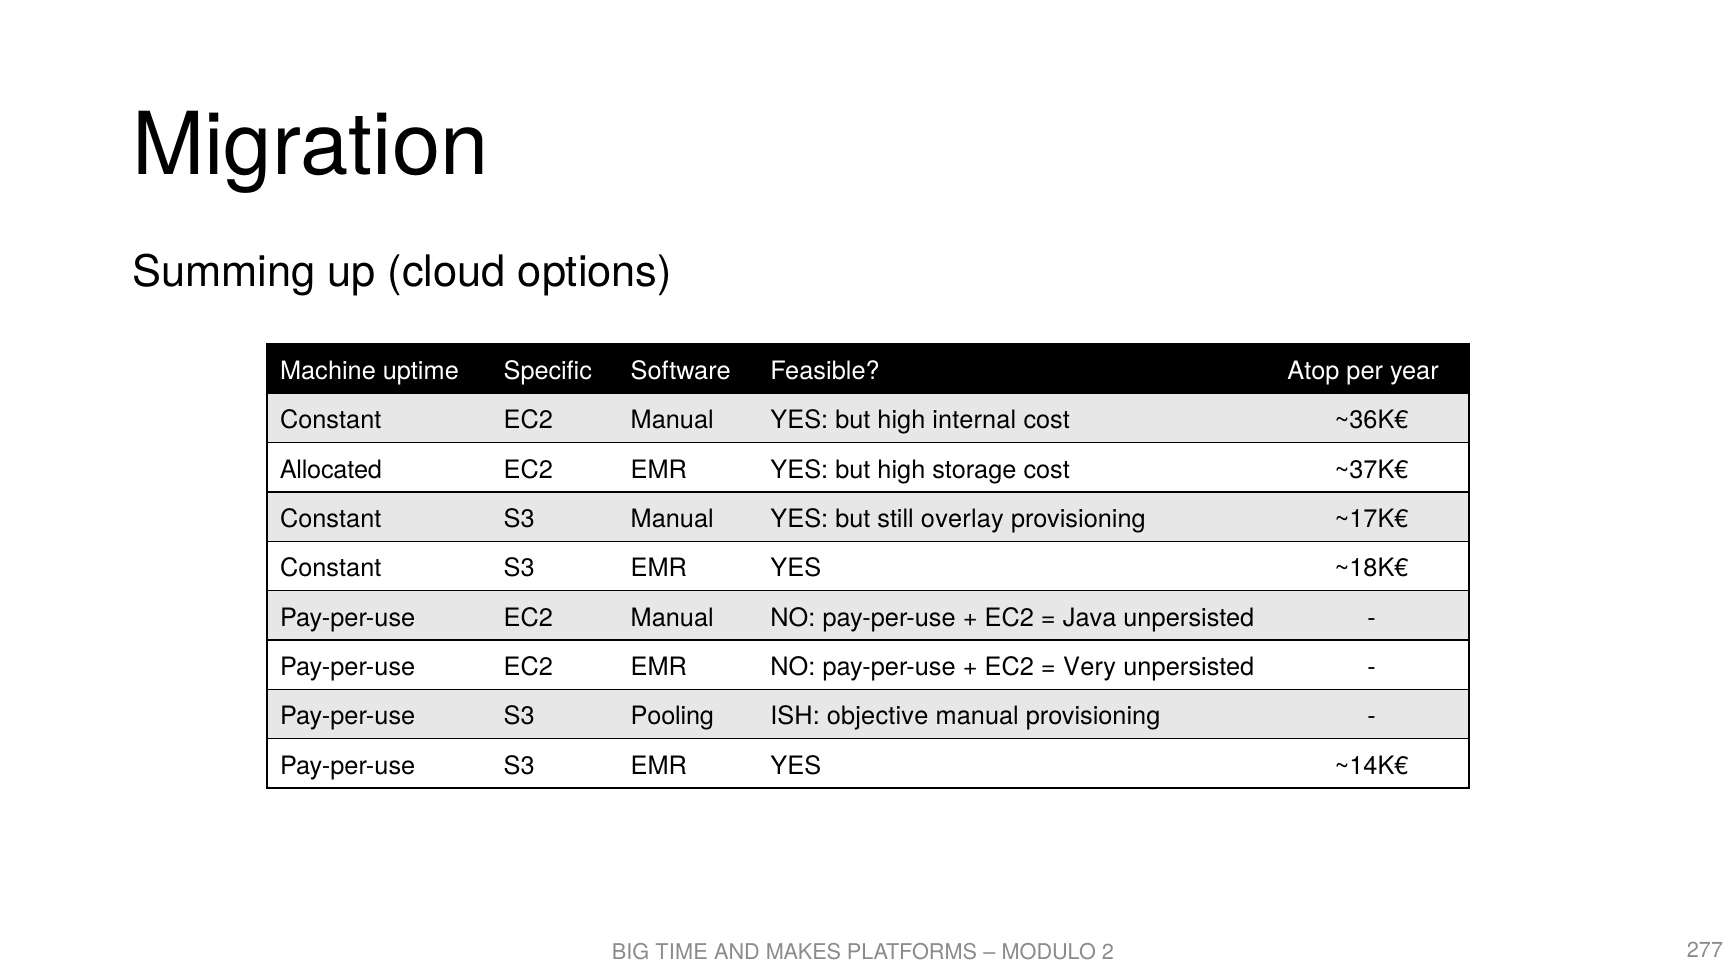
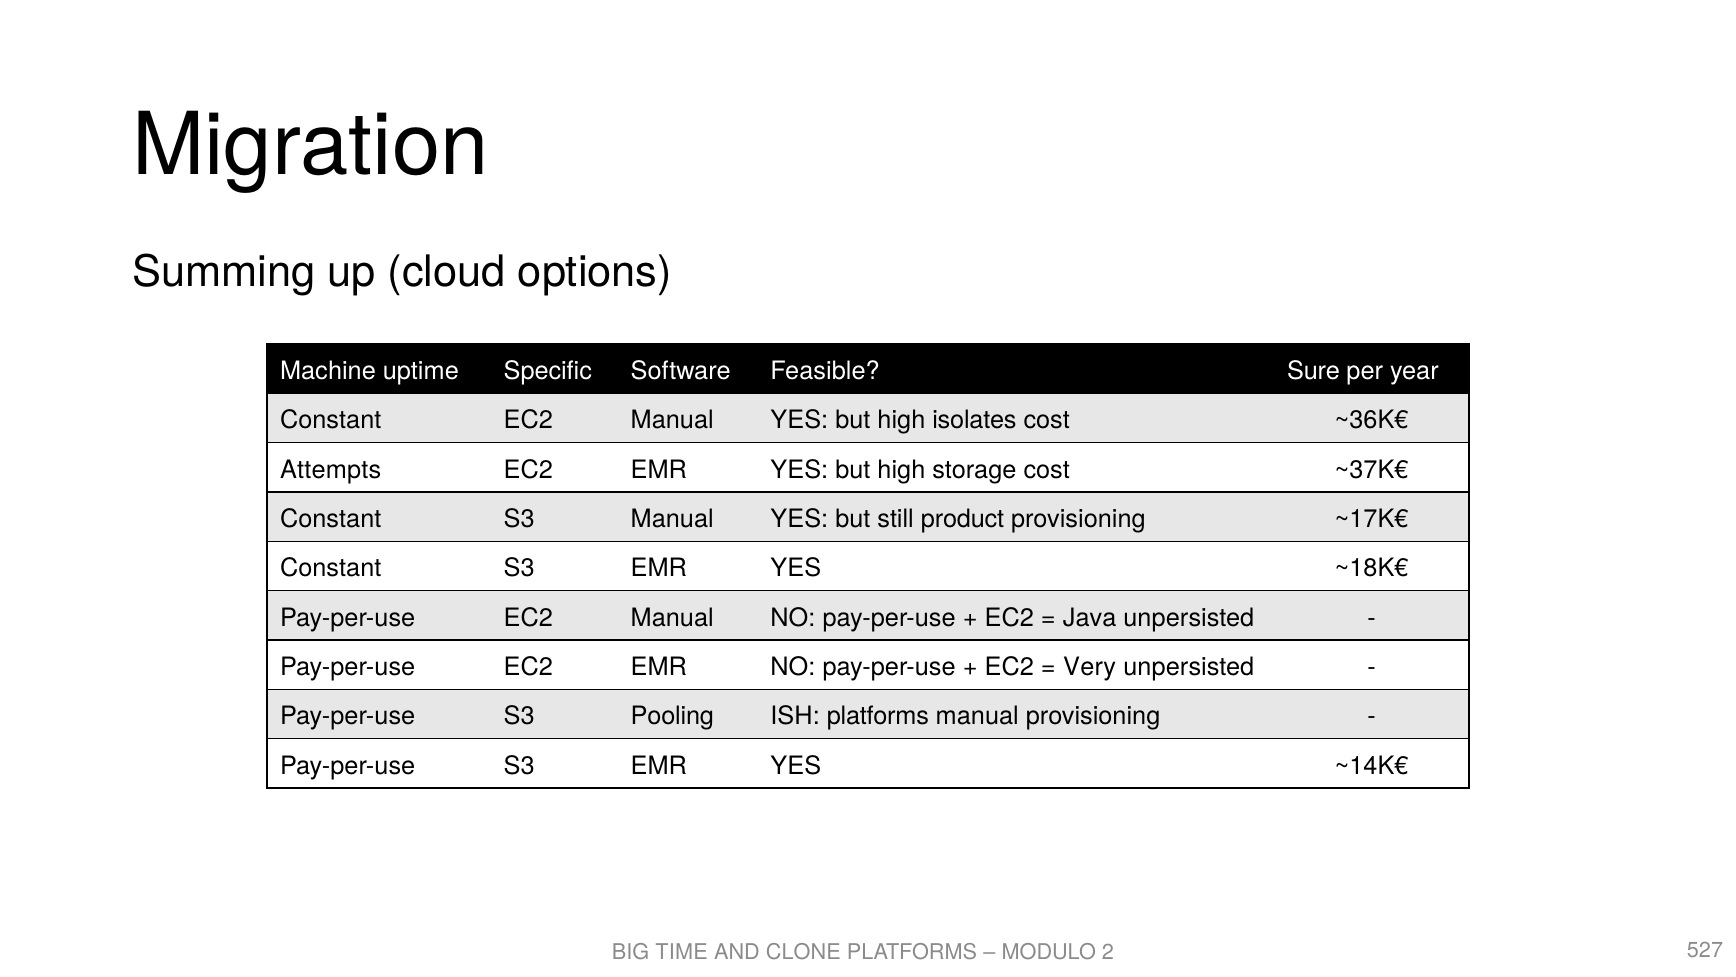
Atop: Atop -> Sure
internal: internal -> isolates
Allocated: Allocated -> Attempts
overlay: overlay -> product
ISH objective: objective -> platforms
MAKES: MAKES -> CLONE
277: 277 -> 527
